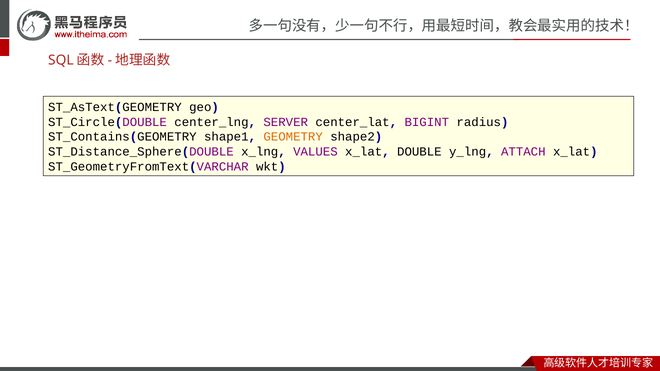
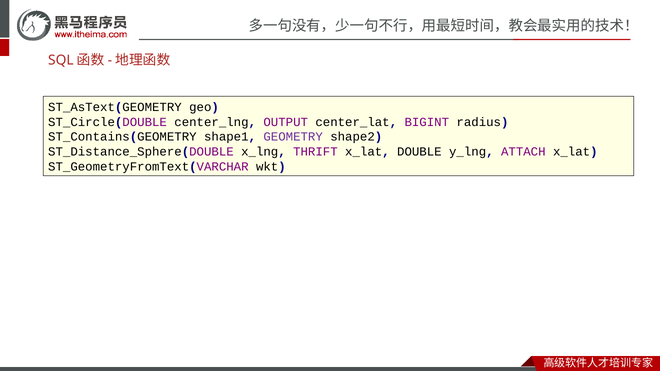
SERVER: SERVER -> OUTPUT
GEOMETRY colour: orange -> purple
VALUES: VALUES -> THRIFT
